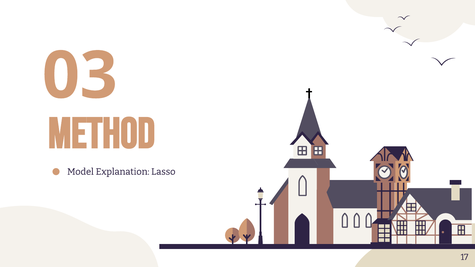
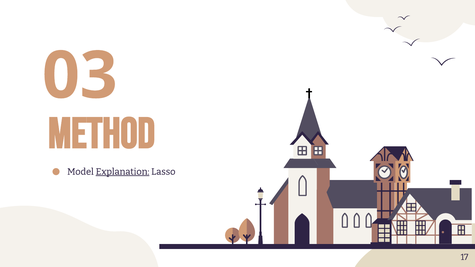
Explanation underline: none -> present
